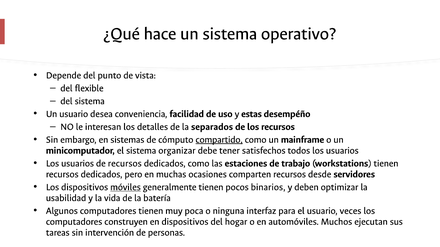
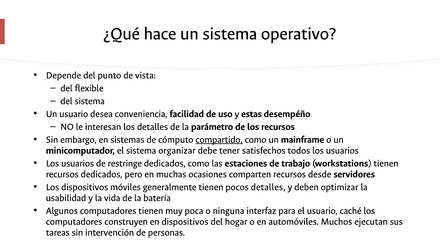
separados: separados -> parámetro
de recursos: recursos -> restringe
móviles underline: present -> none
pocos binarios: binarios -> detalles
veces: veces -> caché
